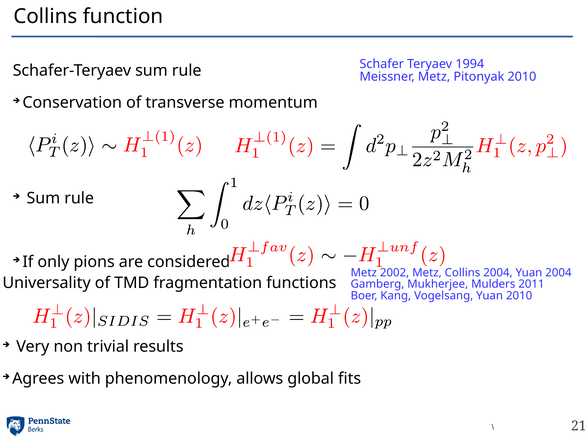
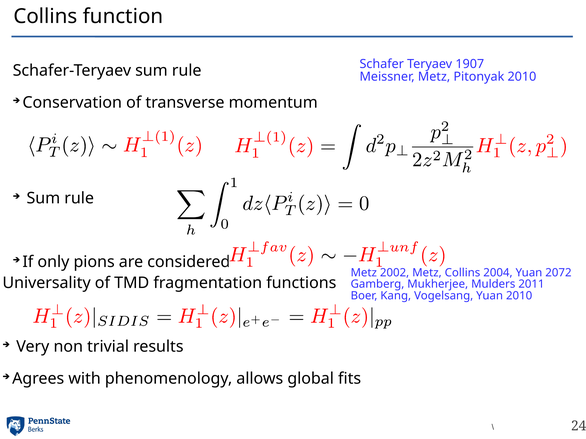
1994: 1994 -> 1907
Yuan 2004: 2004 -> 2072
21: 21 -> 24
